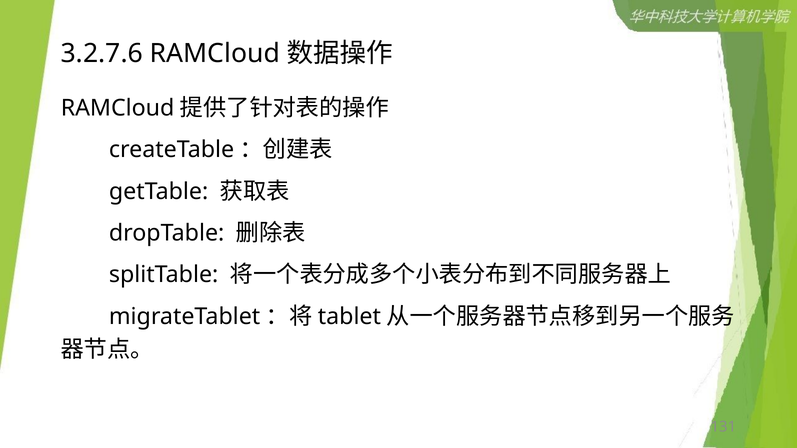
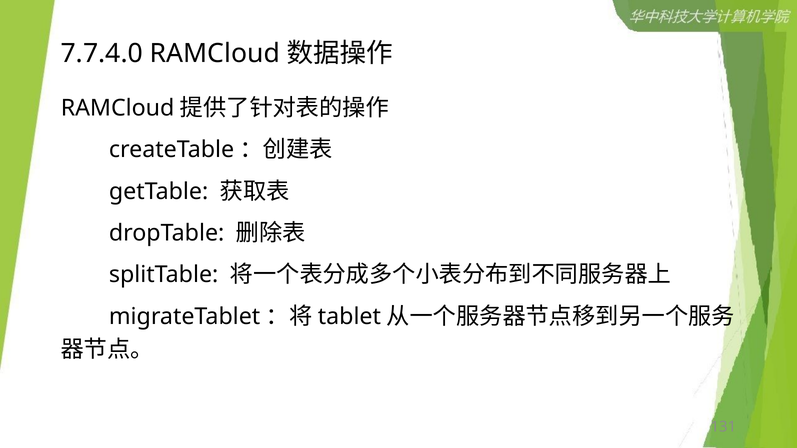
3.2.7.6: 3.2.7.6 -> 7.7.4.0
